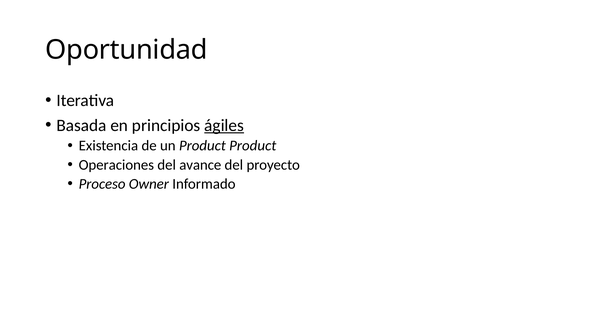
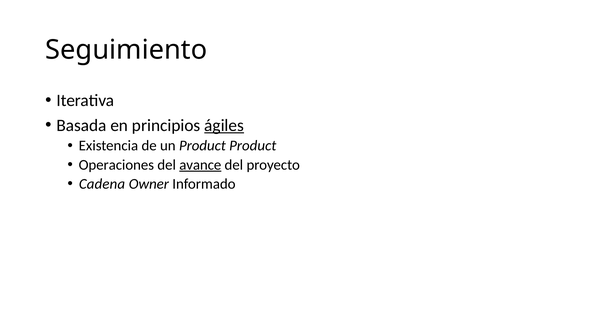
Oportunidad: Oportunidad -> Seguimiento
avance underline: none -> present
Proceso: Proceso -> Cadena
